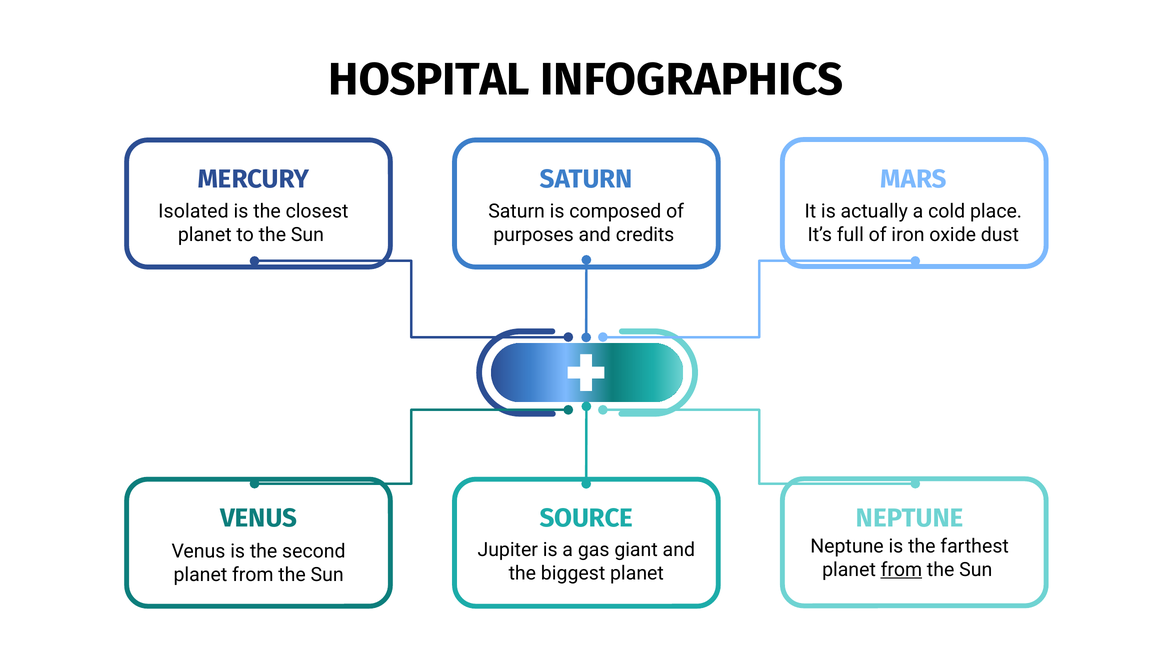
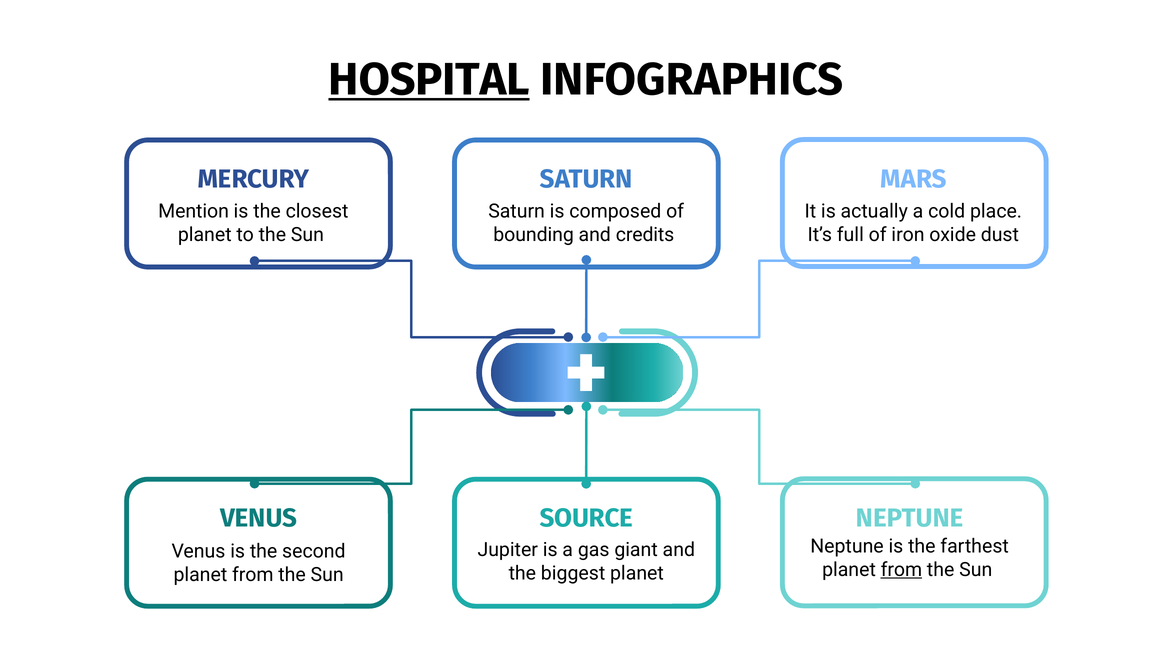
HOSPITAL underline: none -> present
Isolated: Isolated -> Mention
purposes: purposes -> bounding
